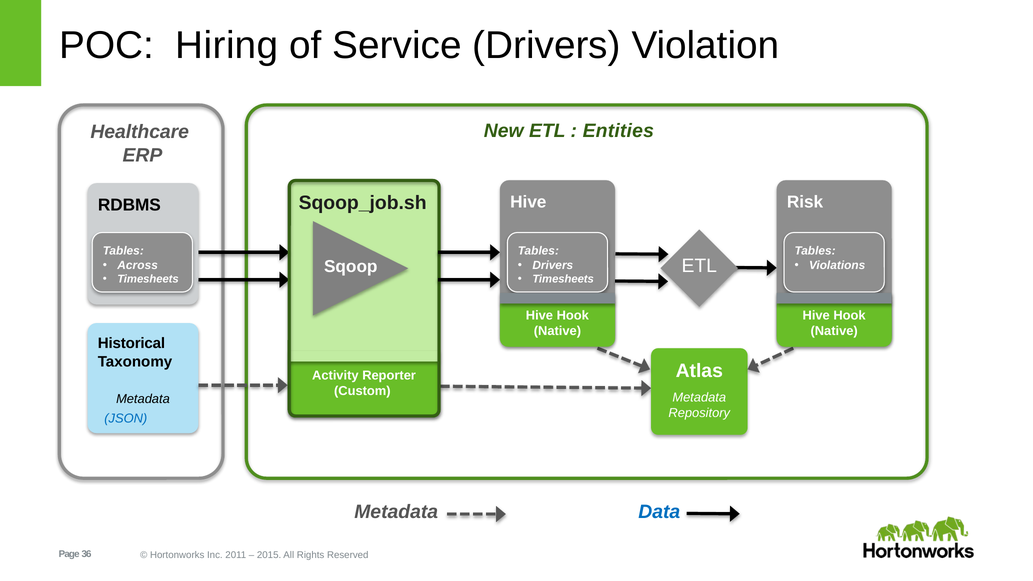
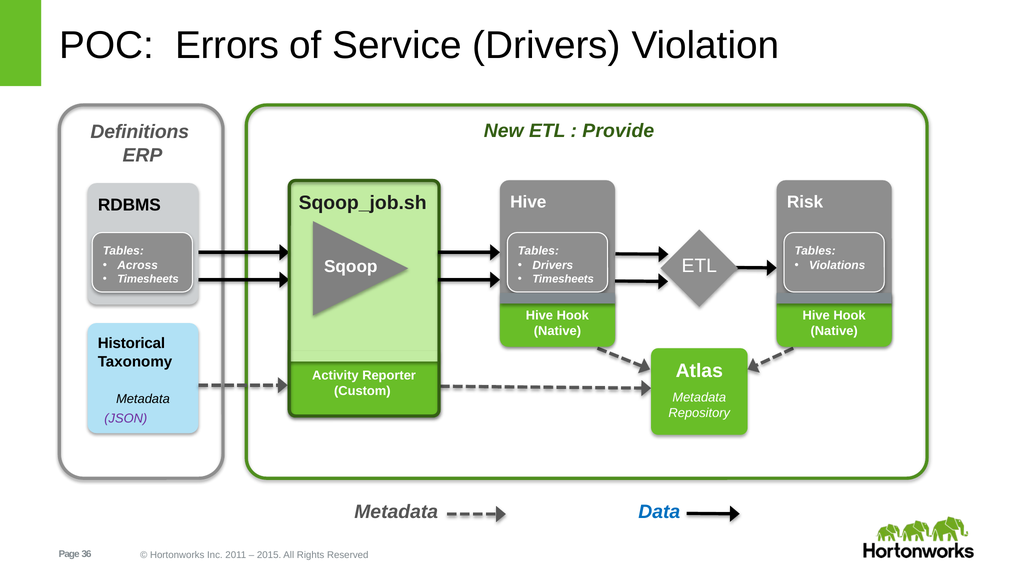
Hiring: Hiring -> Errors
Entities: Entities -> Provide
Healthcare: Healthcare -> Definitions
JSON colour: blue -> purple
